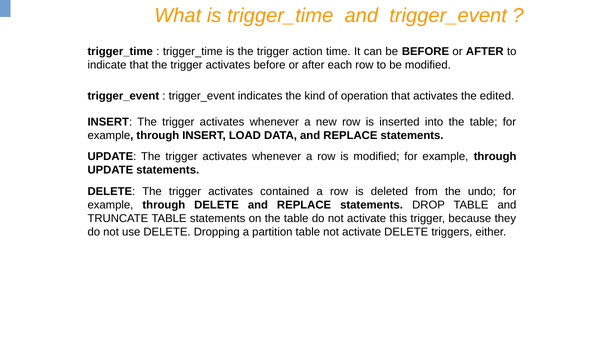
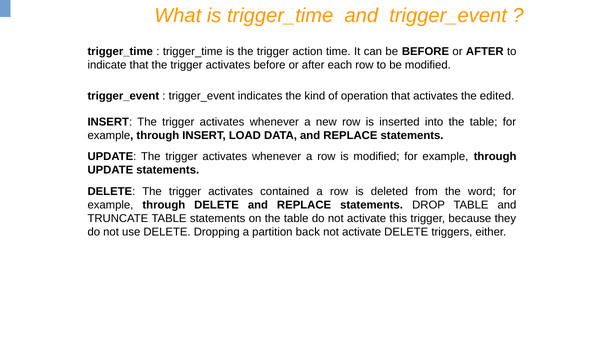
undo: undo -> word
partition table: table -> back
